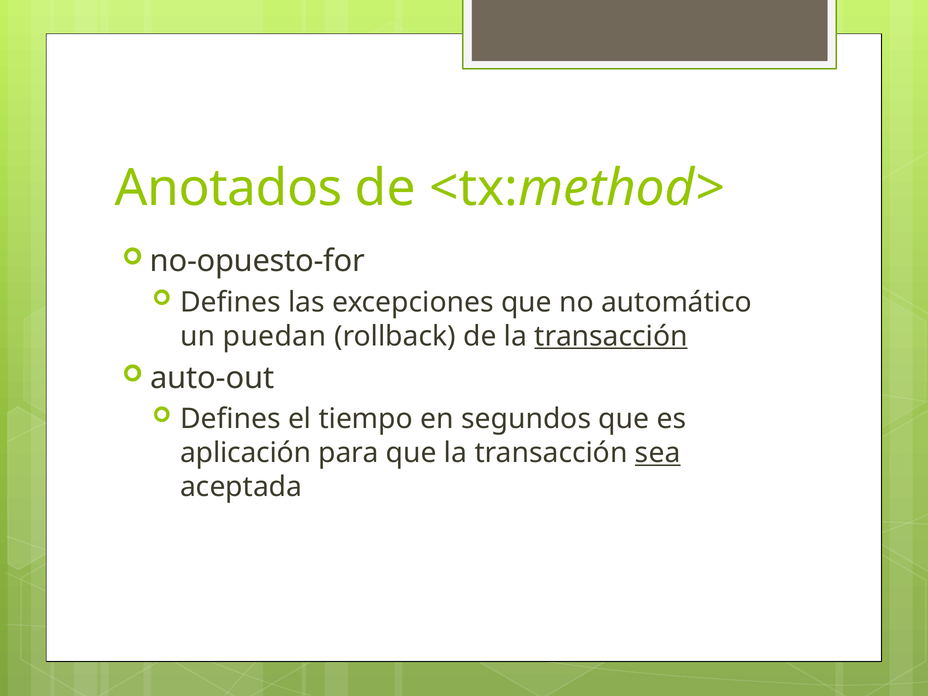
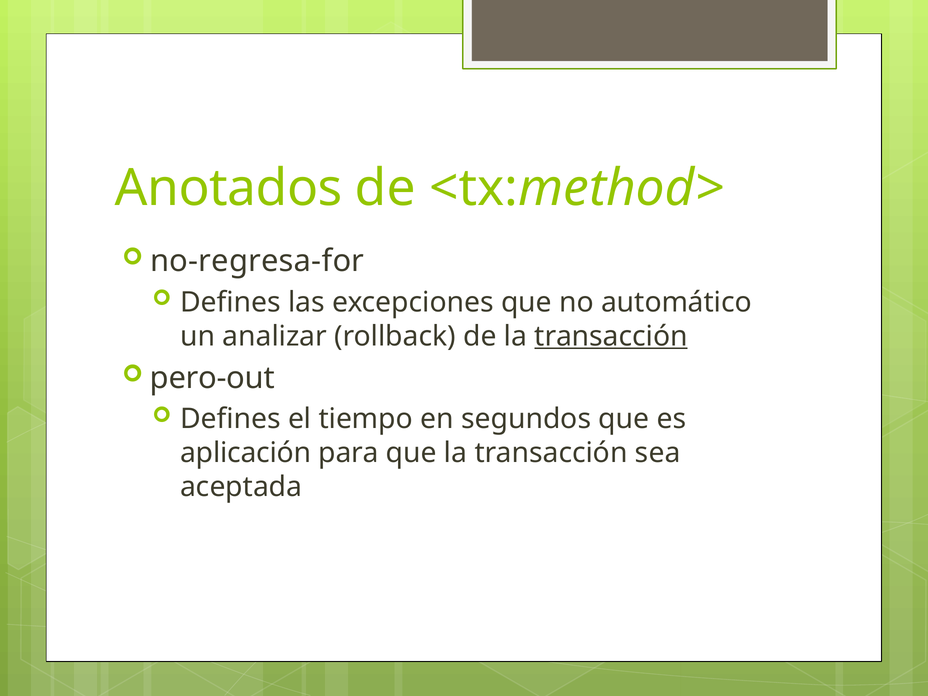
no-opuesto-for: no-opuesto-for -> no-regresa-for
puedan: puedan -> analizar
auto-out: auto-out -> pero-out
sea underline: present -> none
